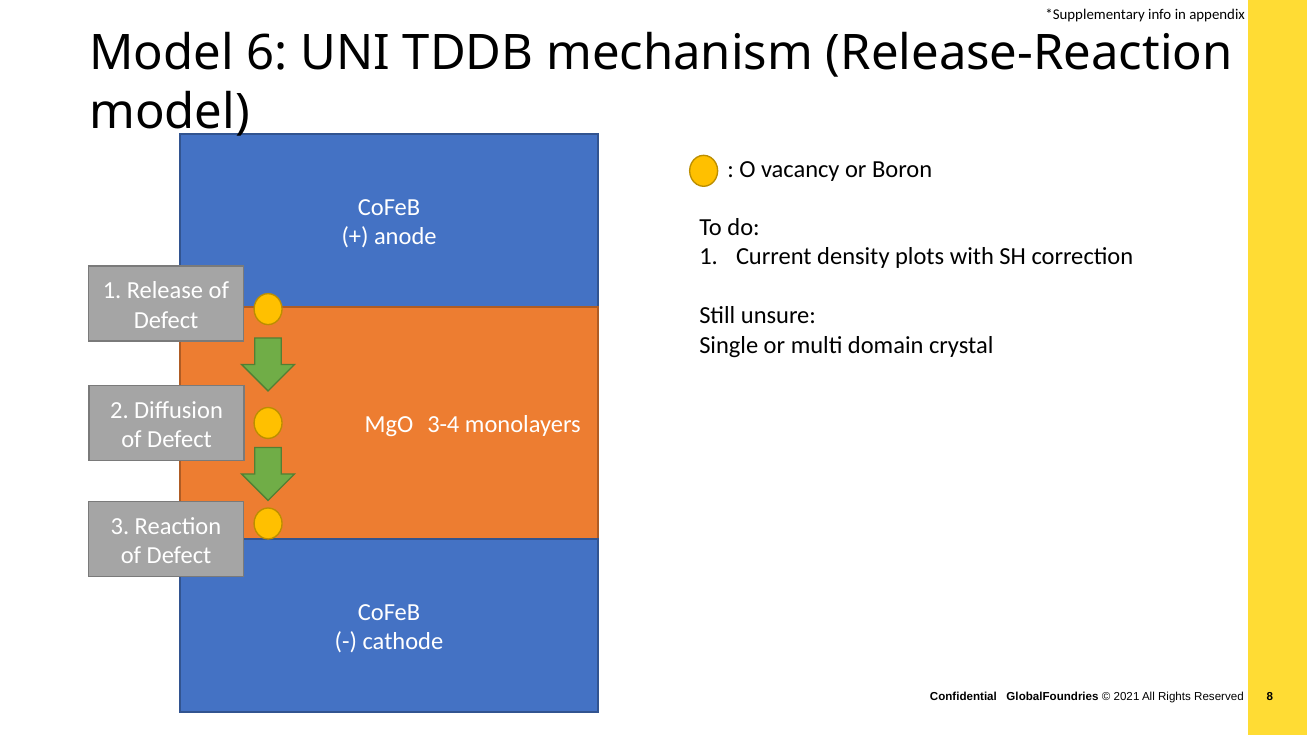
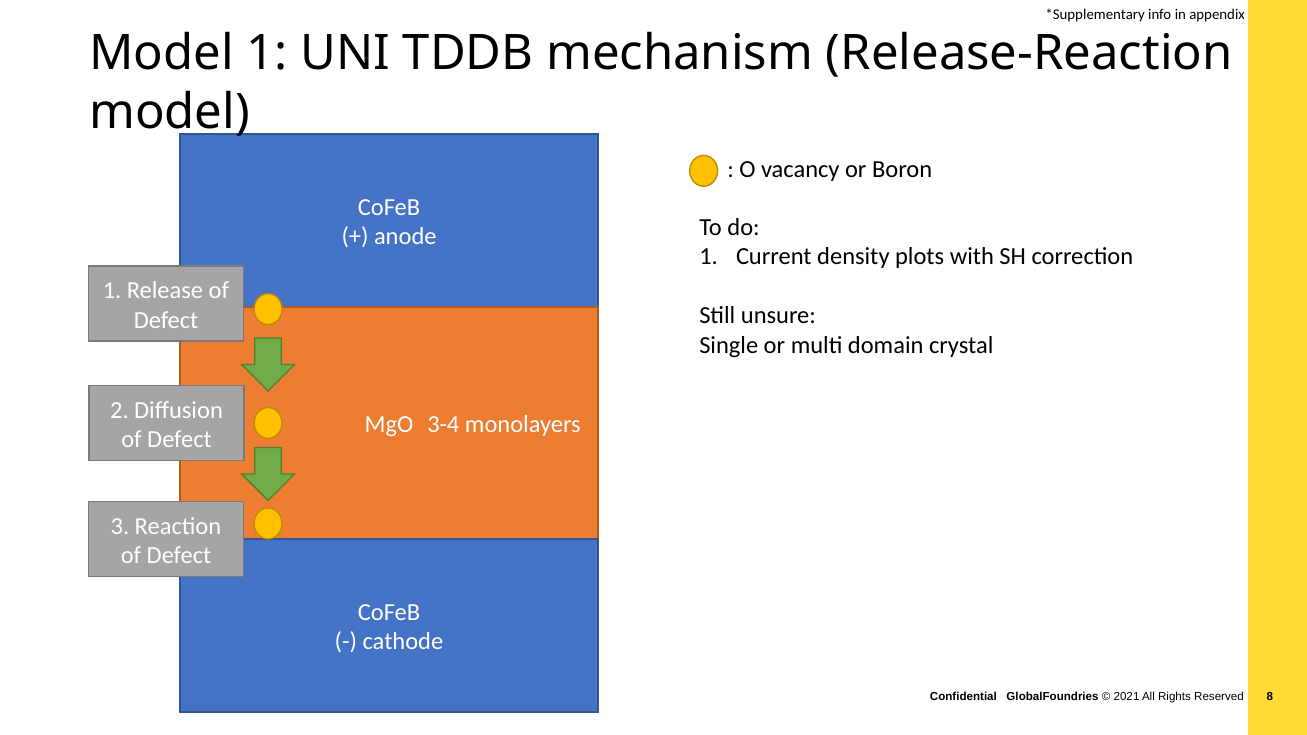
Model 6: 6 -> 1
